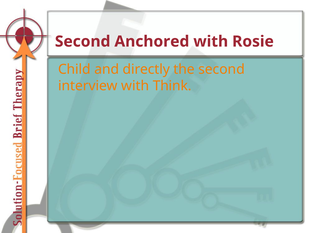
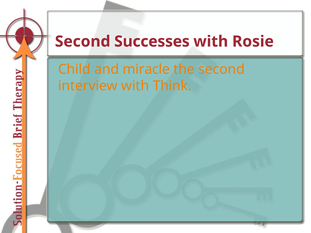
Anchored: Anchored -> Successes
directly: directly -> miracle
